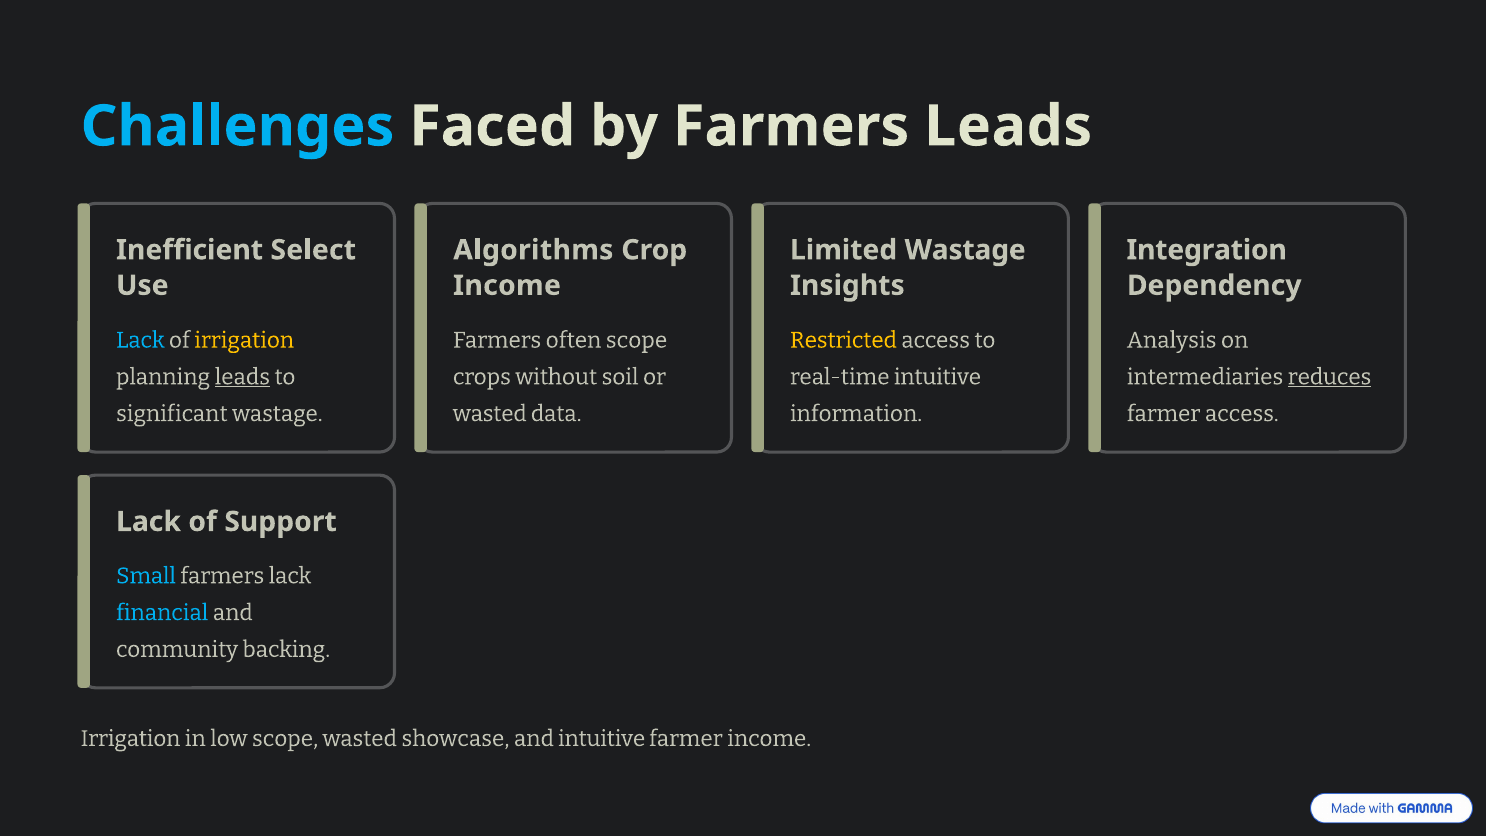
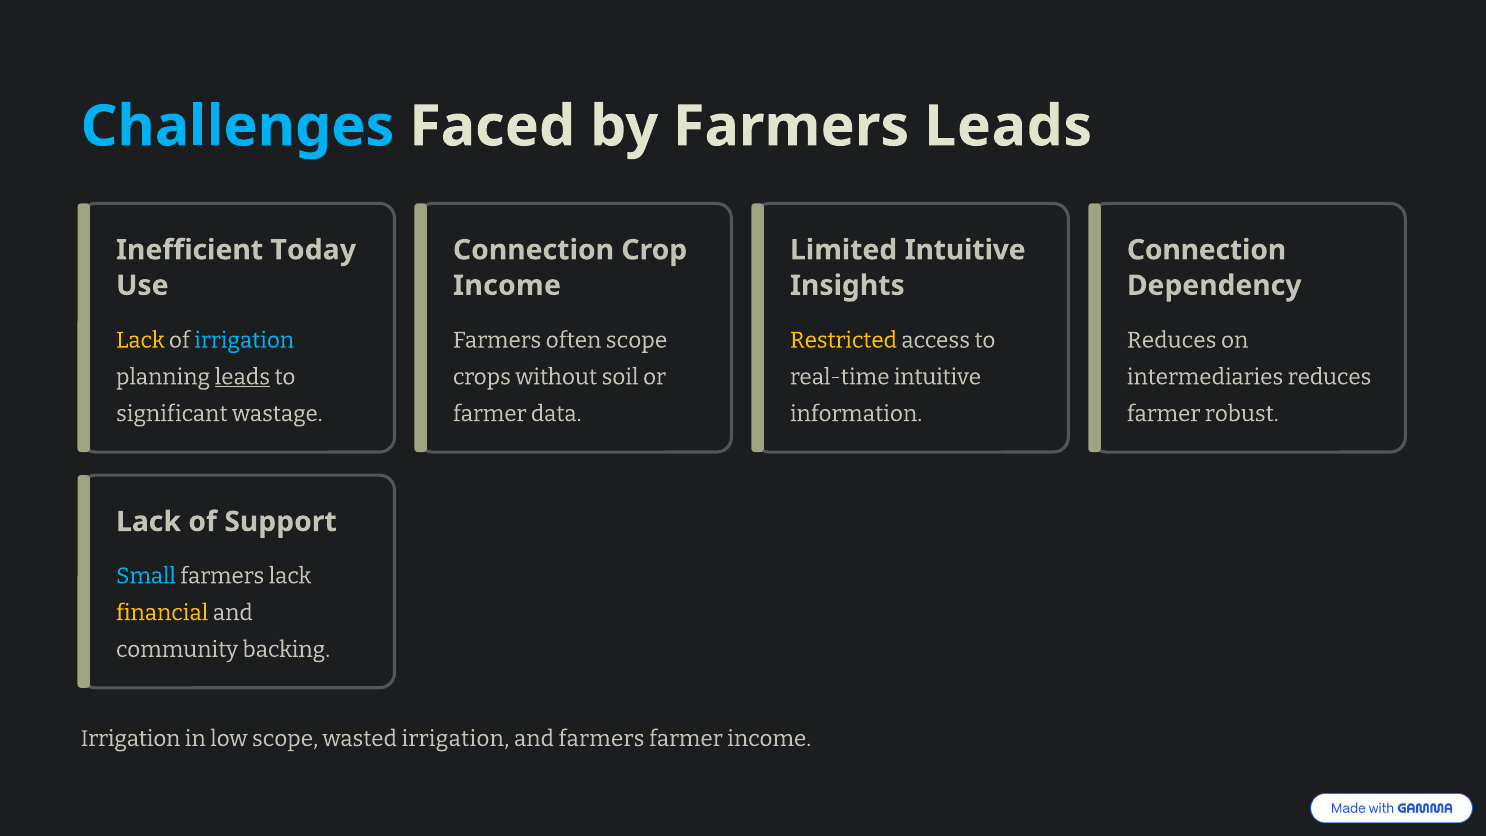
Select: Select -> Today
Algorithms at (533, 250): Algorithms -> Connection
Limited Wastage: Wastage -> Intuitive
Integration at (1207, 250): Integration -> Connection
Lack at (140, 340) colour: light blue -> yellow
irrigation at (244, 340) colour: yellow -> light blue
Analysis at (1172, 340): Analysis -> Reduces
reduces at (1330, 377) underline: present -> none
wasted at (490, 414): wasted -> farmer
farmer access: access -> robust
financial colour: light blue -> yellow
wasted showcase: showcase -> irrigation
and intuitive: intuitive -> farmers
